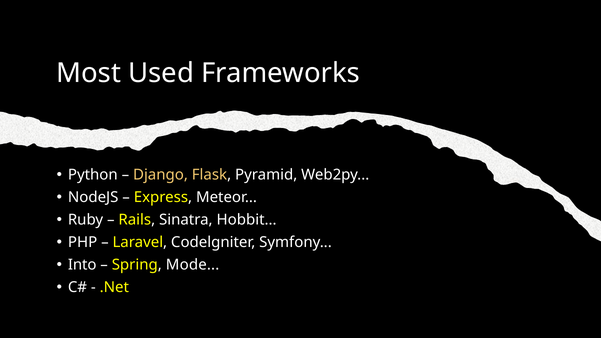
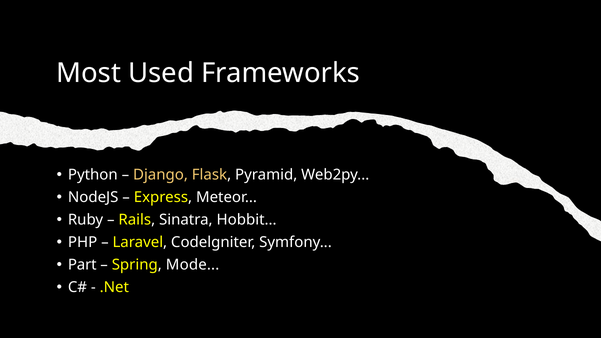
Into: Into -> Part
